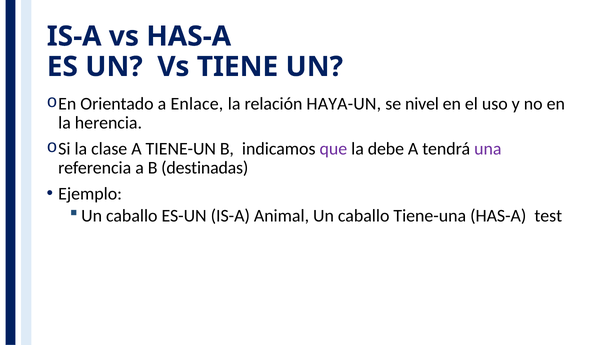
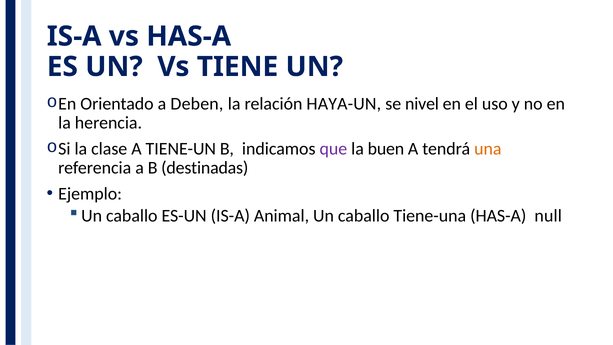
Enlace: Enlace -> Deben
debe: debe -> buen
una colour: purple -> orange
test: test -> null
